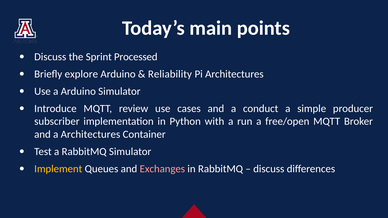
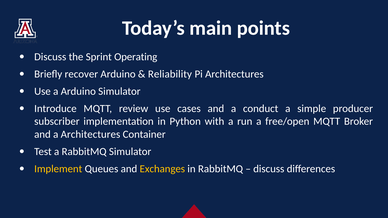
Processed: Processed -> Operating
explore: explore -> recover
Exchanges colour: pink -> yellow
